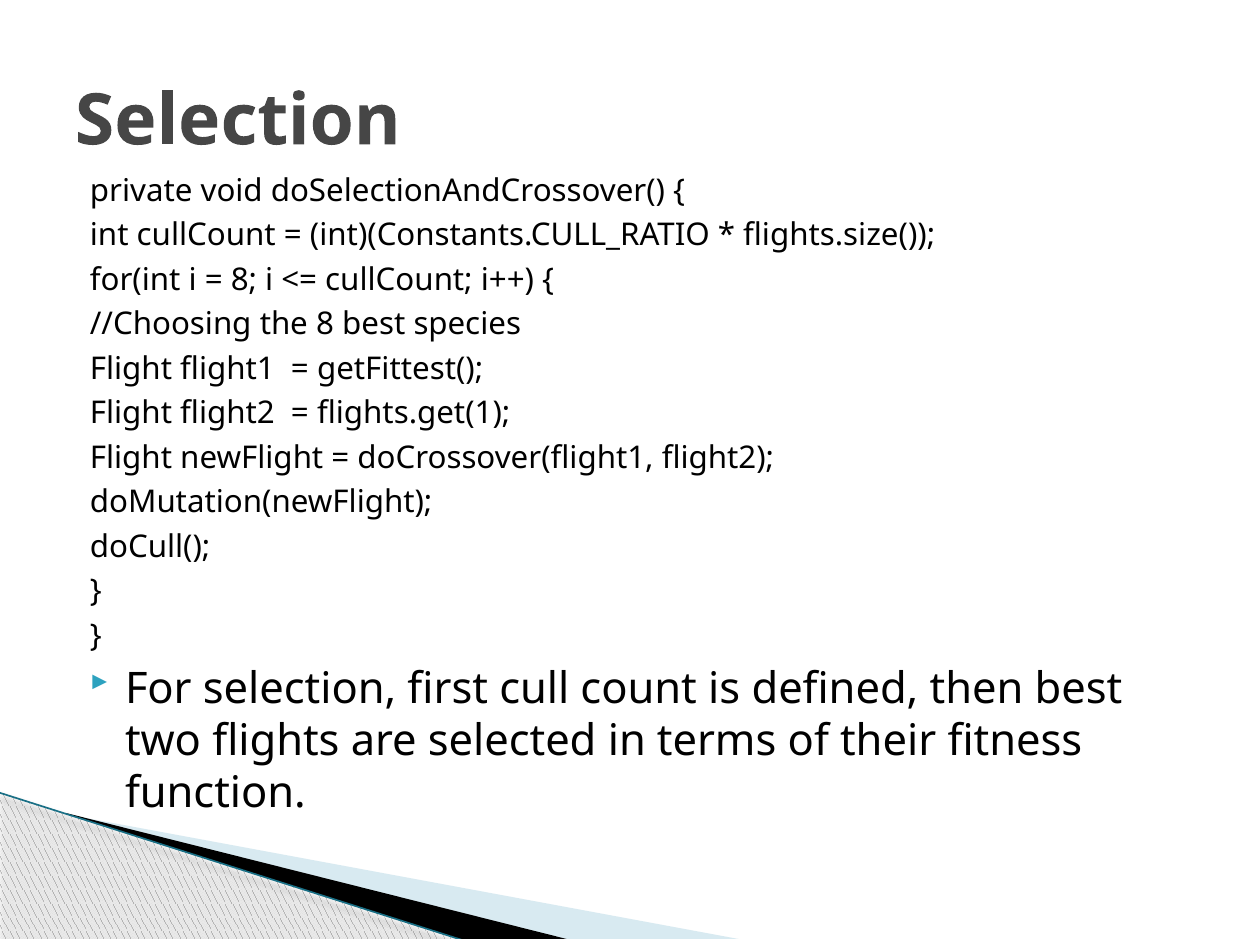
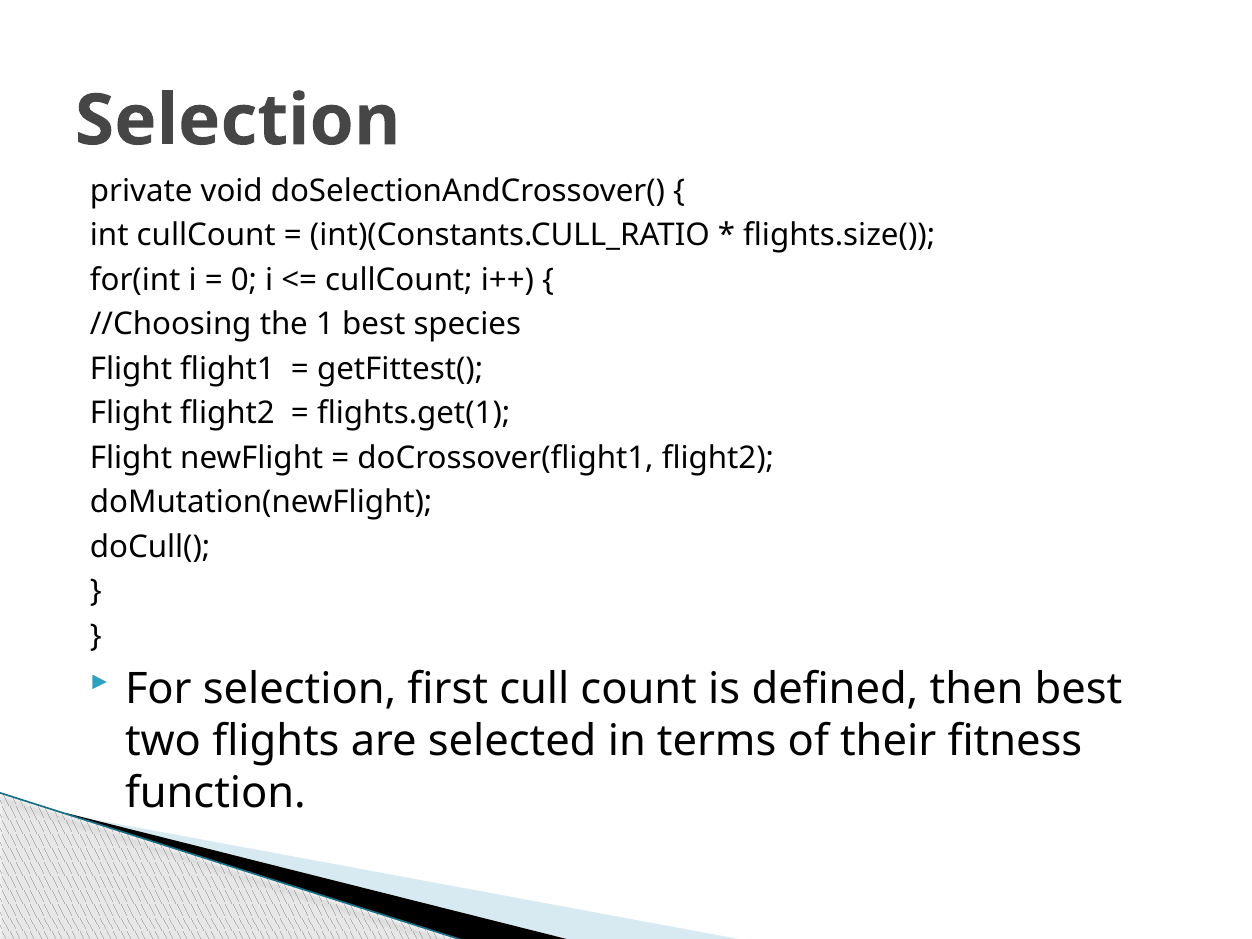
8 at (244, 280): 8 -> 0
the 8: 8 -> 1
